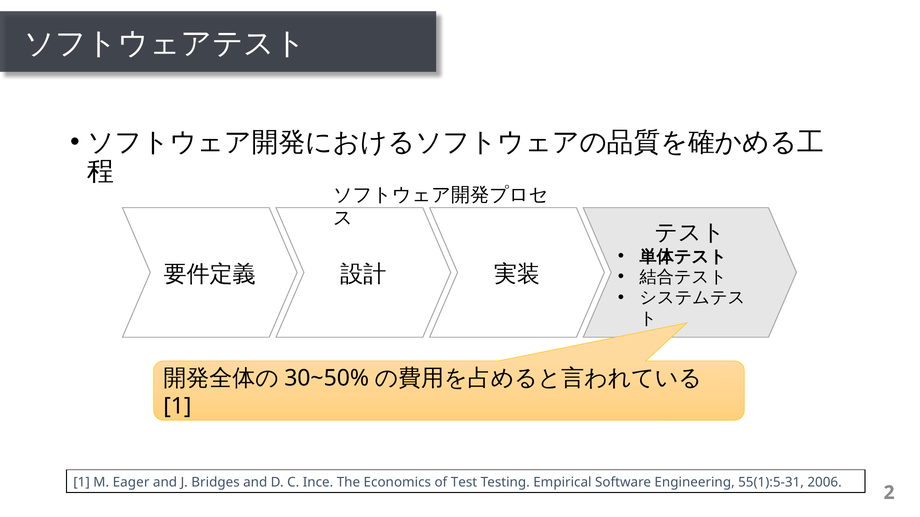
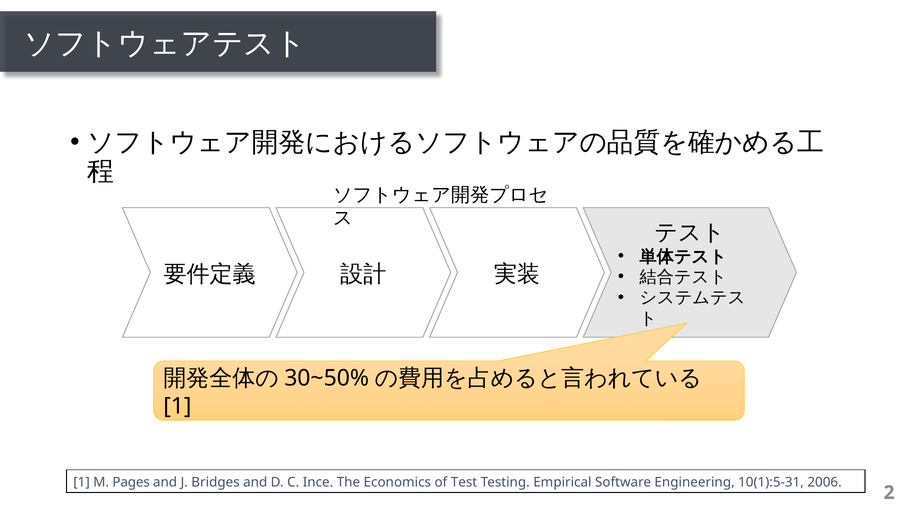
Eager: Eager -> Pages
55(1):5-31: 55(1):5-31 -> 10(1):5-31
